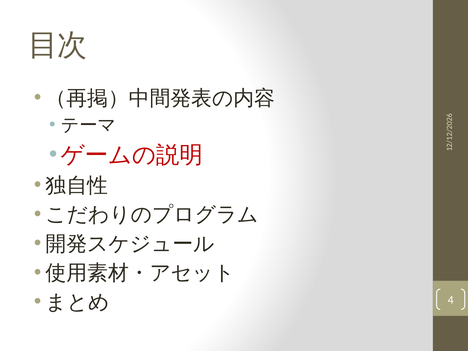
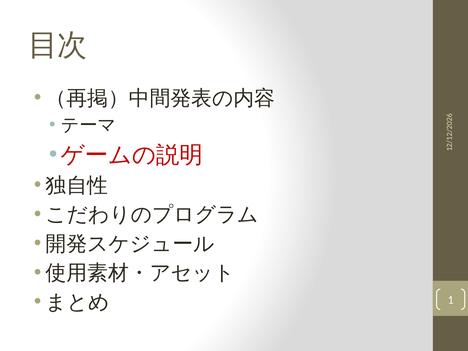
4 at (451, 300): 4 -> 1
